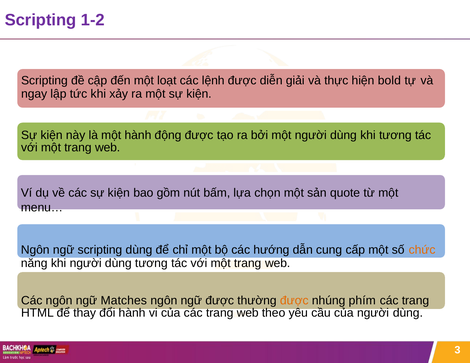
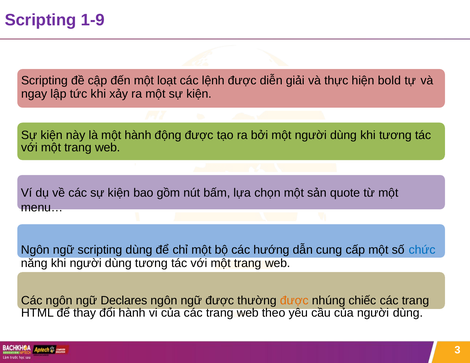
1-2: 1-2 -> 1-9
chức colour: orange -> blue
Matches: Matches -> Declares
phím: phím -> chiếc
